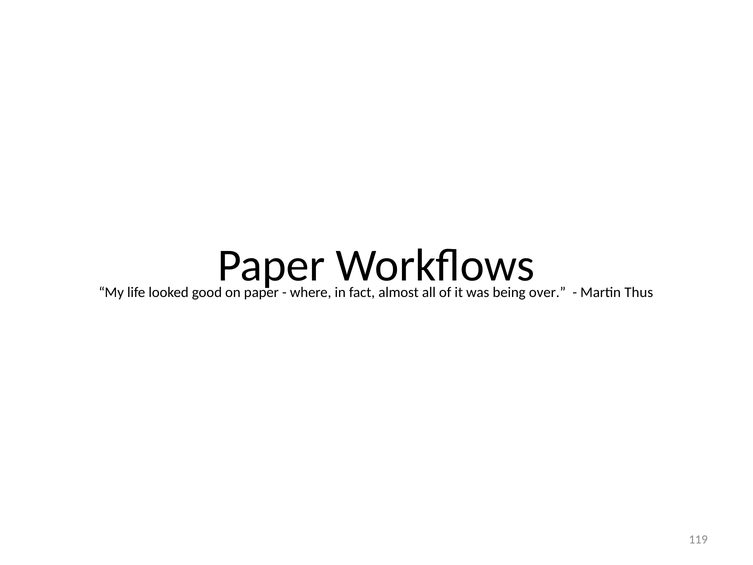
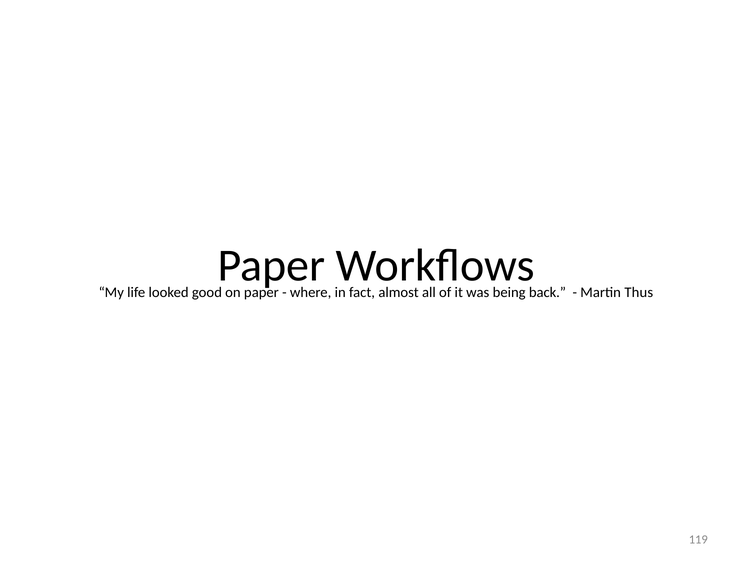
over: over -> back
